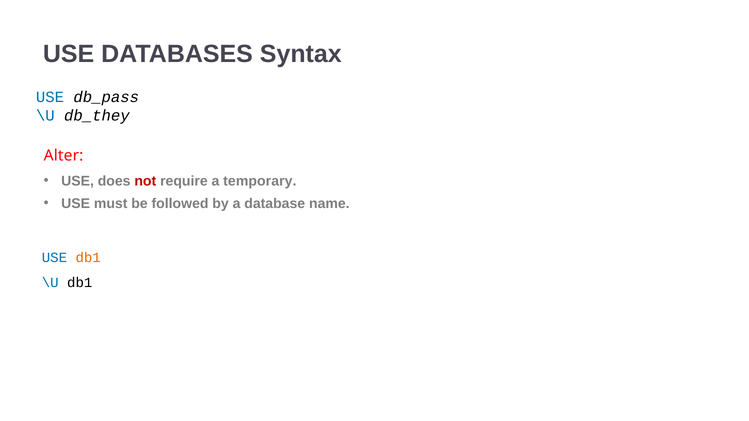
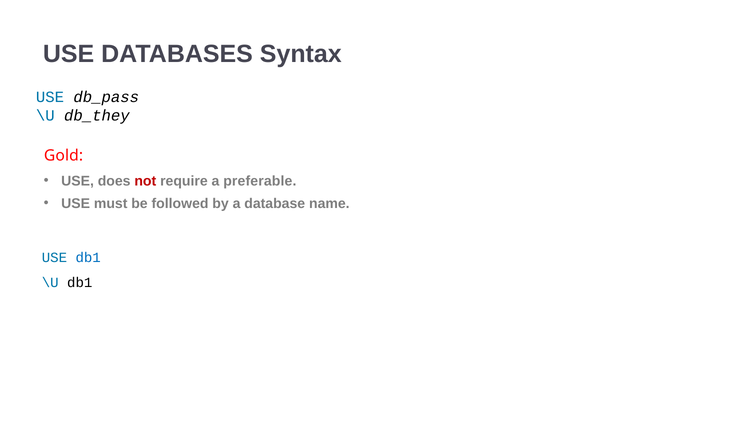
Alter: Alter -> Gold
temporary: temporary -> preferable
db1 at (88, 258) colour: orange -> blue
